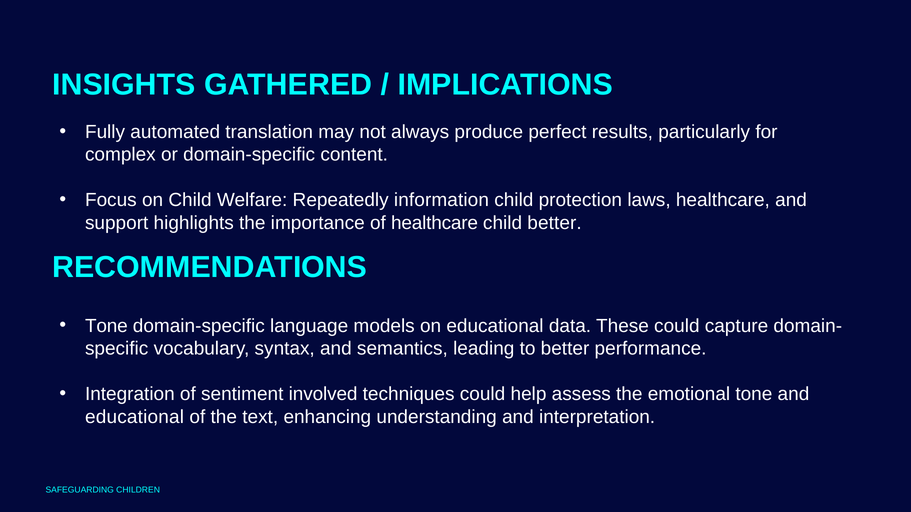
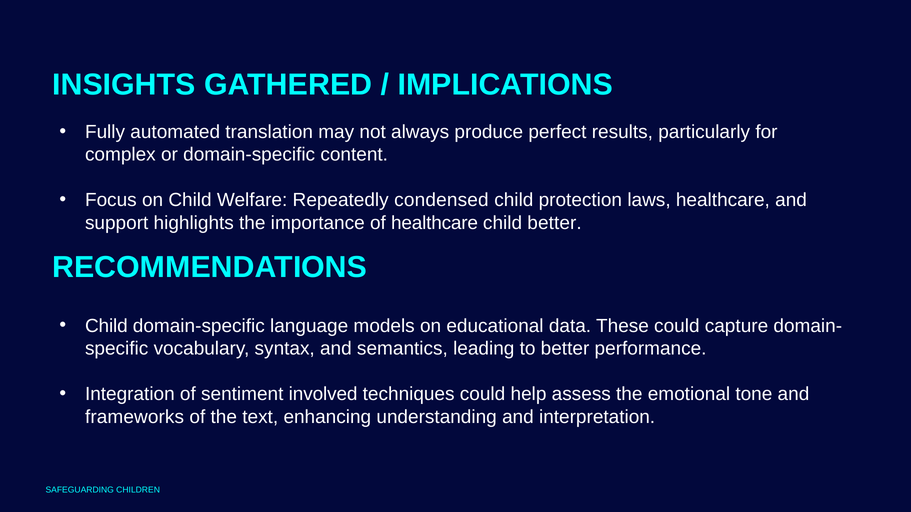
information: information -> condensed
Tone at (106, 326): Tone -> Child
educational at (135, 417): educational -> frameworks
